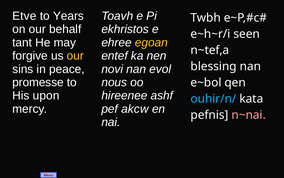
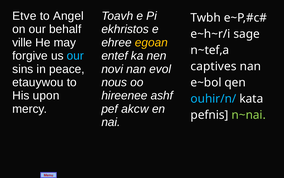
Years: Years -> Angel
seen: seen -> sage
tant: tant -> ville
our at (75, 56) colour: yellow -> light blue
blessing: blessing -> captives
promesse: promesse -> etauywou
n~nai colour: pink -> light green
